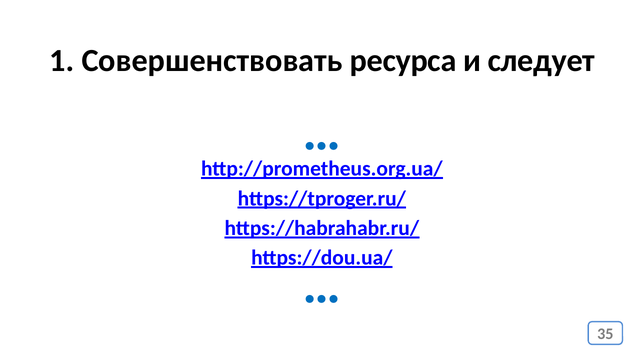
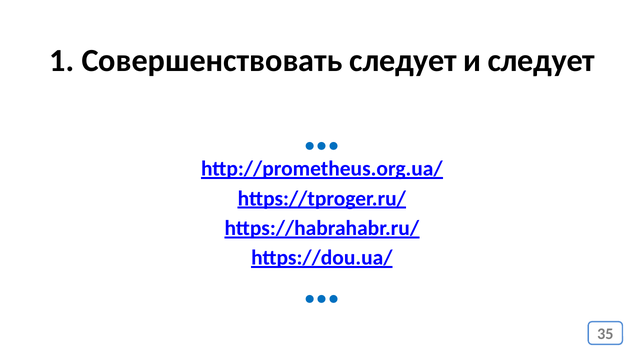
Совершенствовать ресурса: ресурса -> следует
